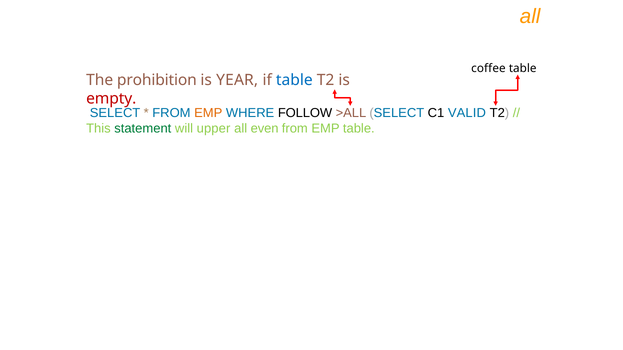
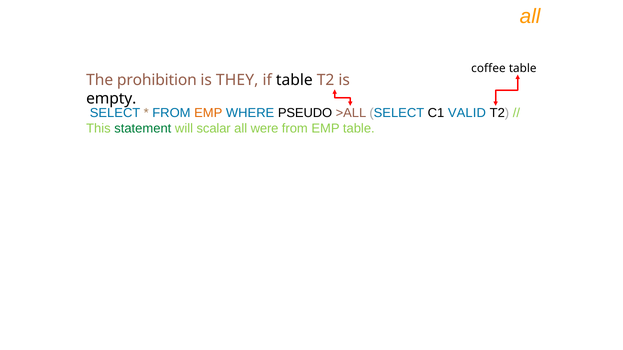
YEAR: YEAR -> THEY
table at (294, 80) colour: blue -> black
empty colour: red -> black
FOLLOW: FOLLOW -> PSEUDO
upper: upper -> scalar
even: even -> were
